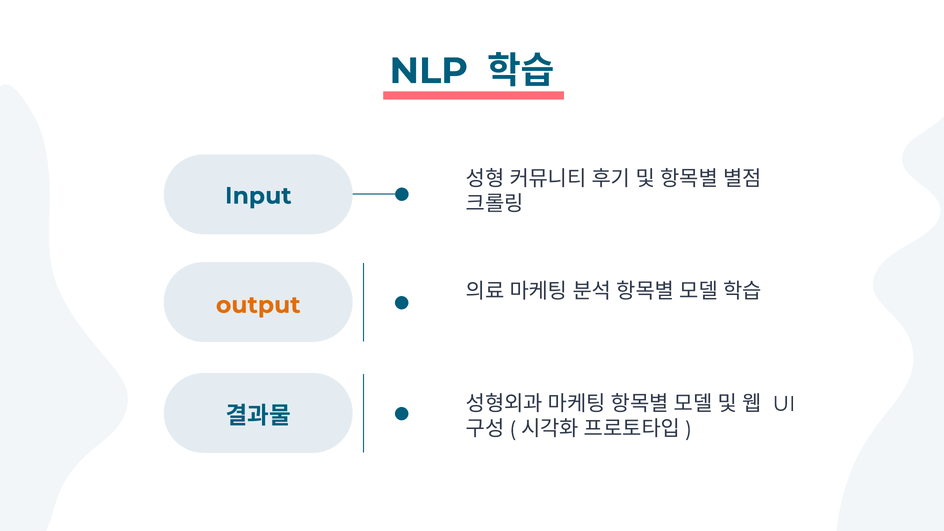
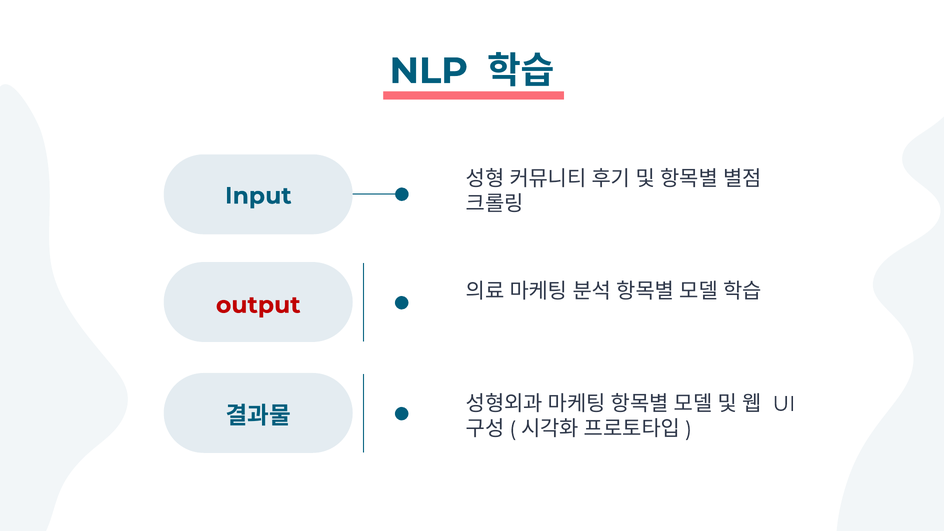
output colour: orange -> red
